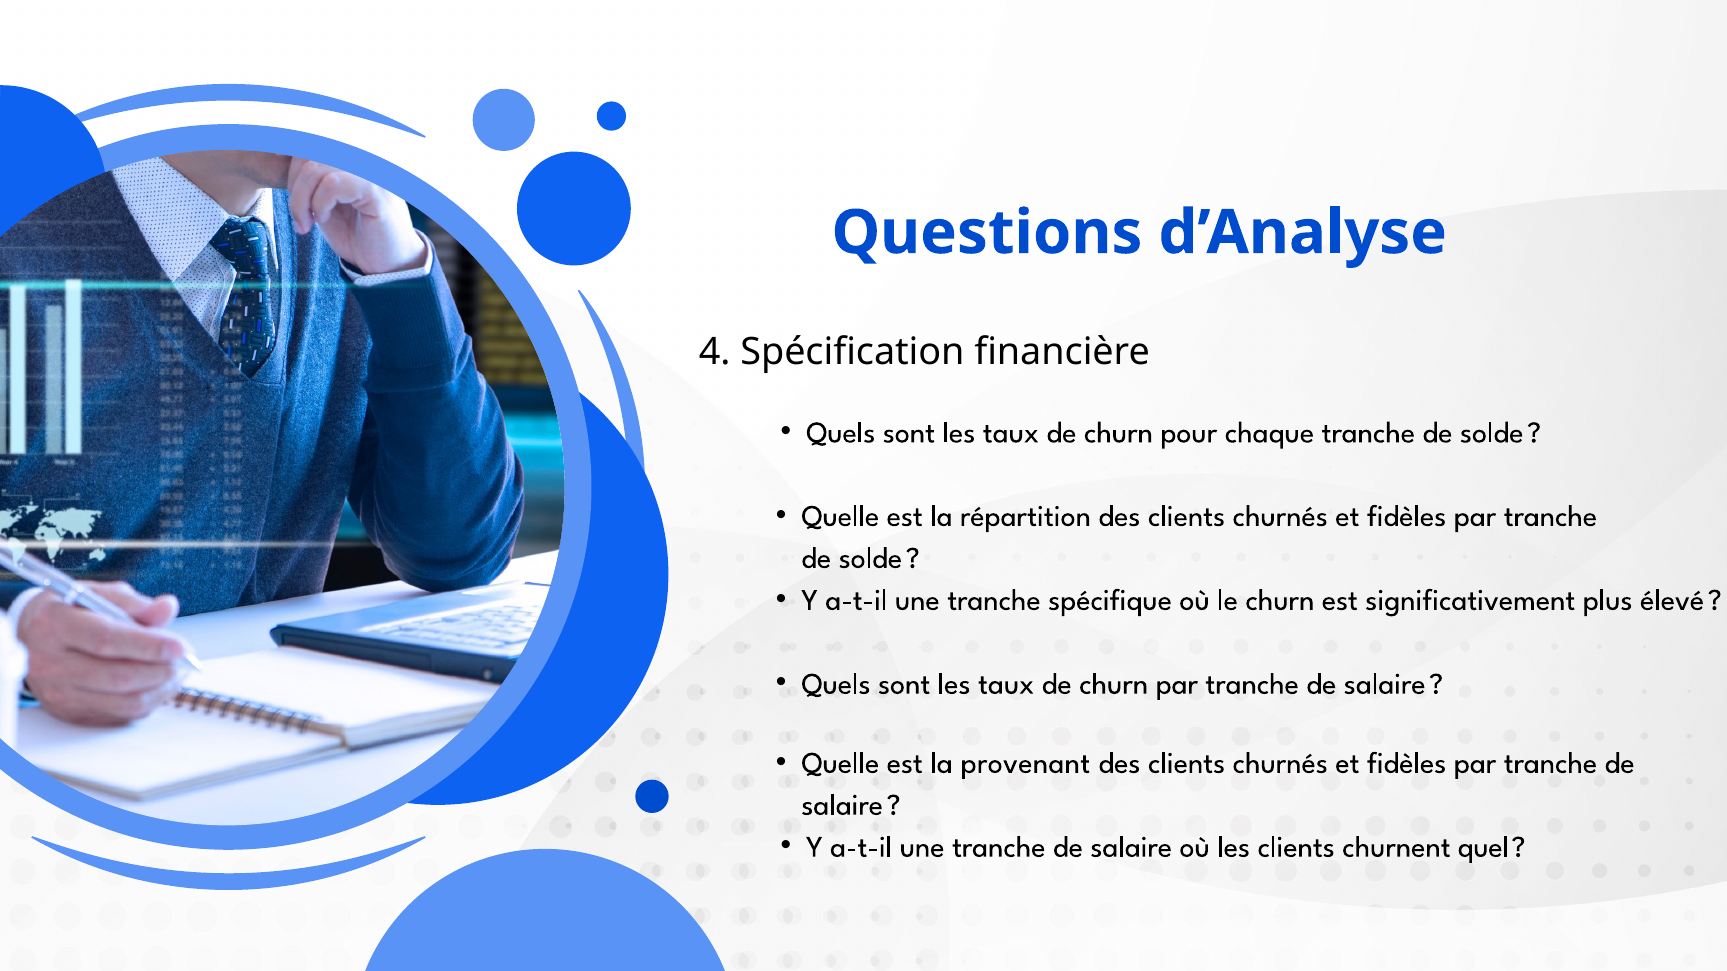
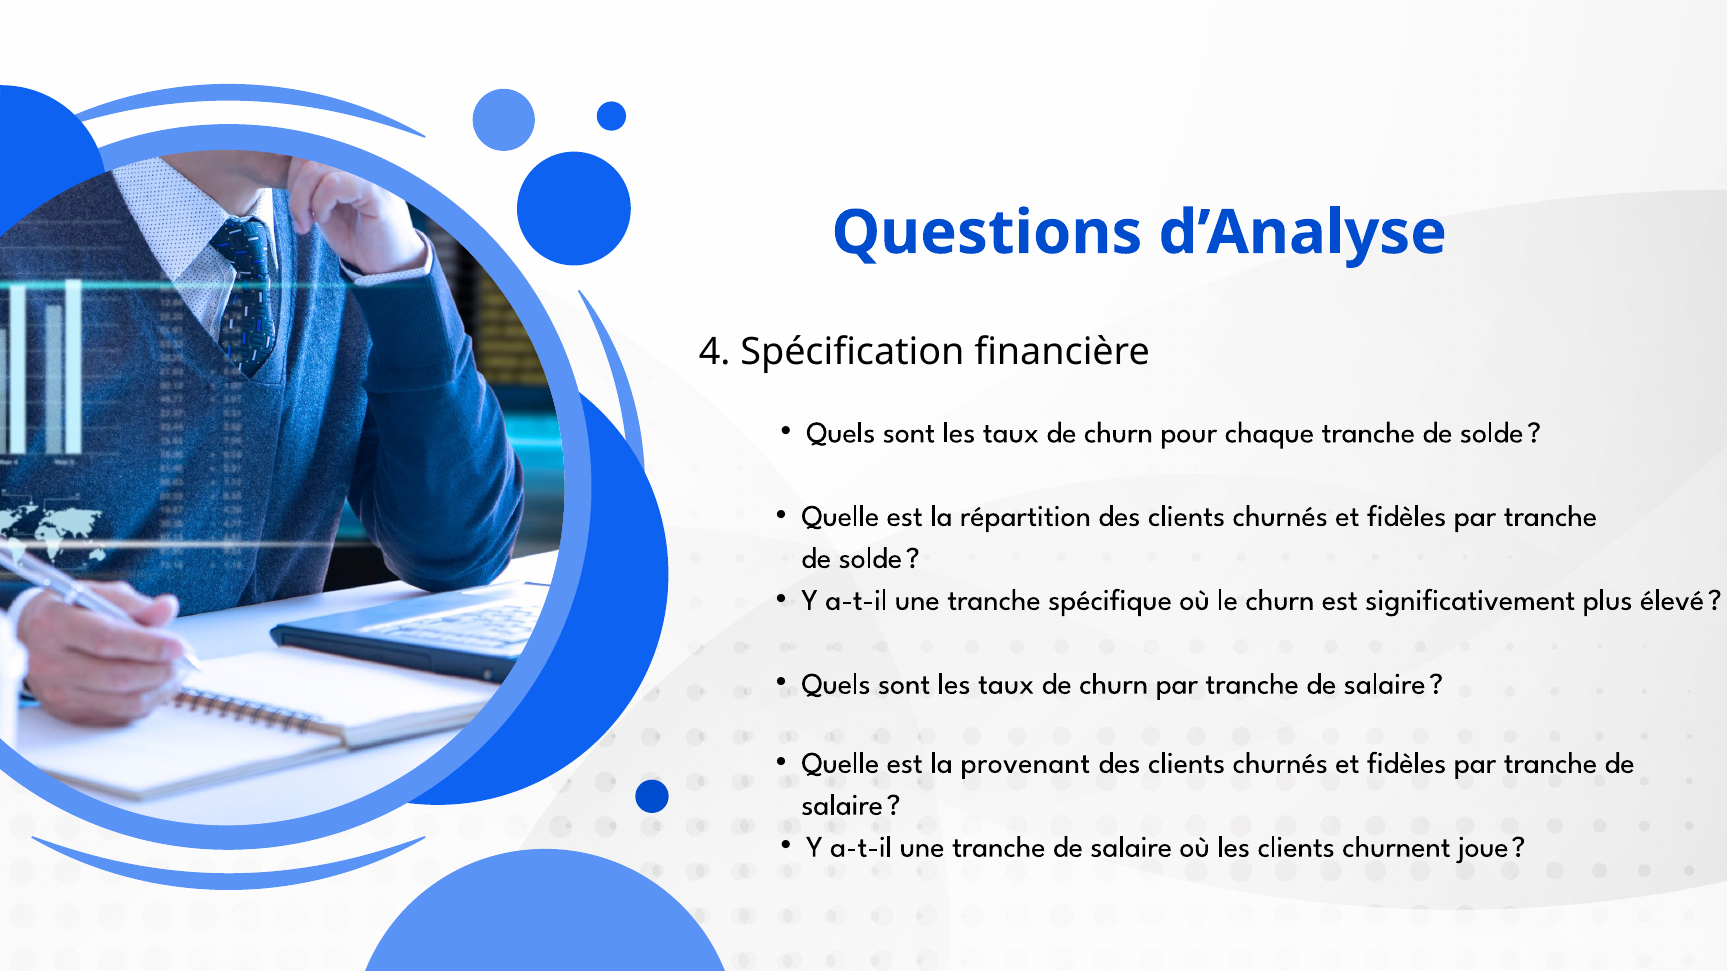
quel: quel -> joue
